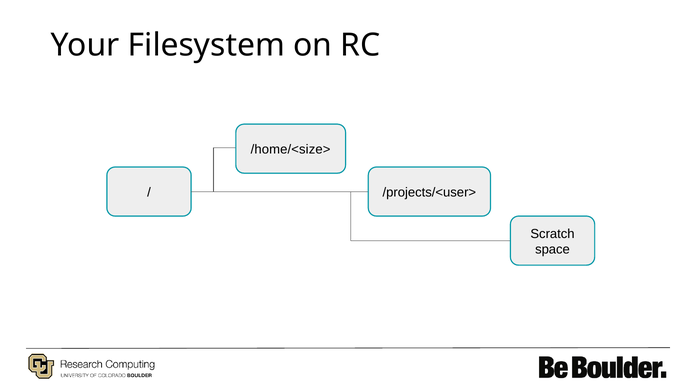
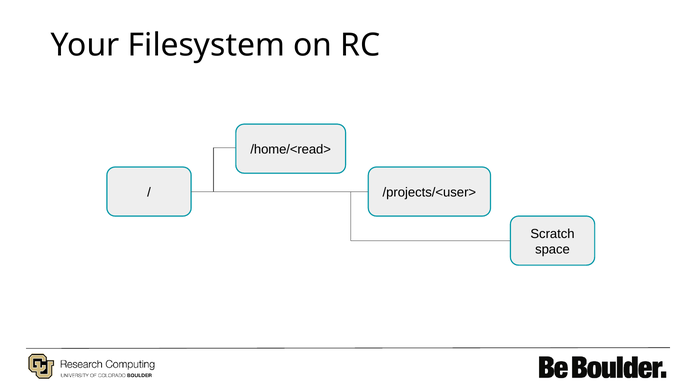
/home/<size>: /home/<size> -> /home/<read>
